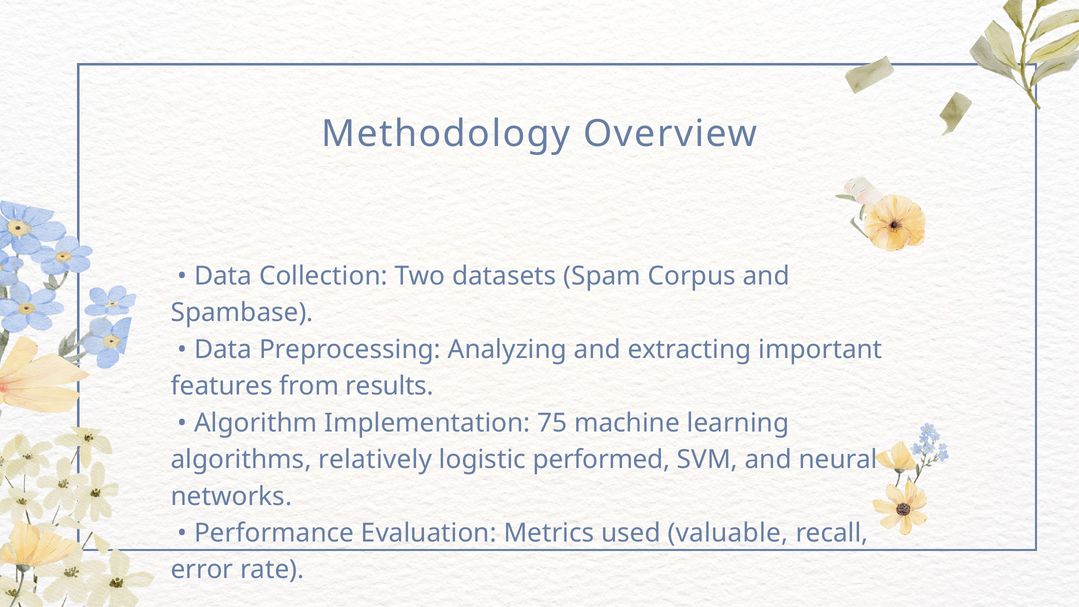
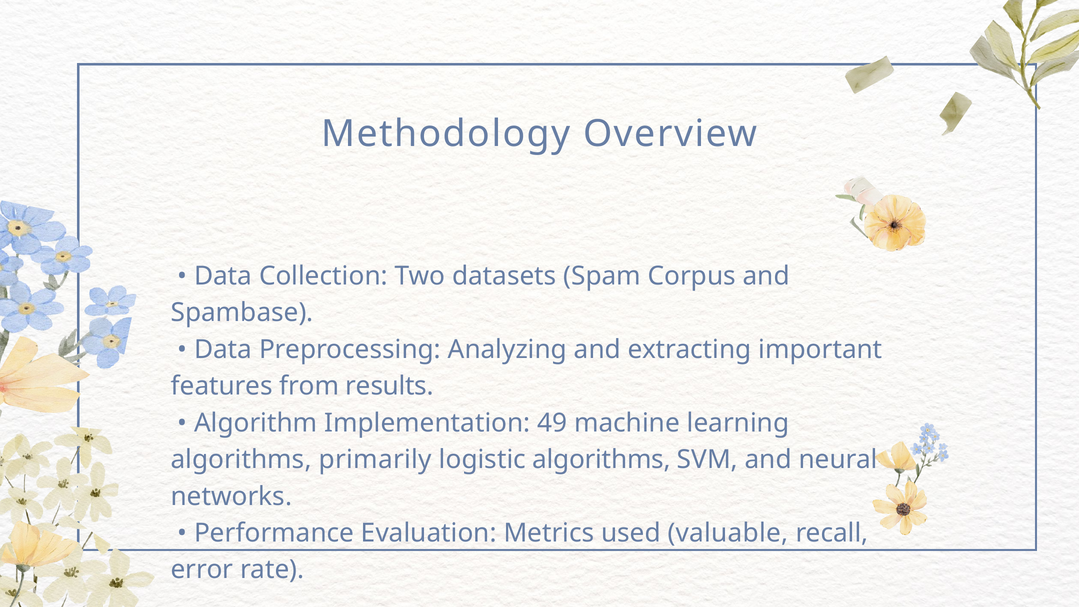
75: 75 -> 49
relatively: relatively -> primarily
logistic performed: performed -> algorithms
